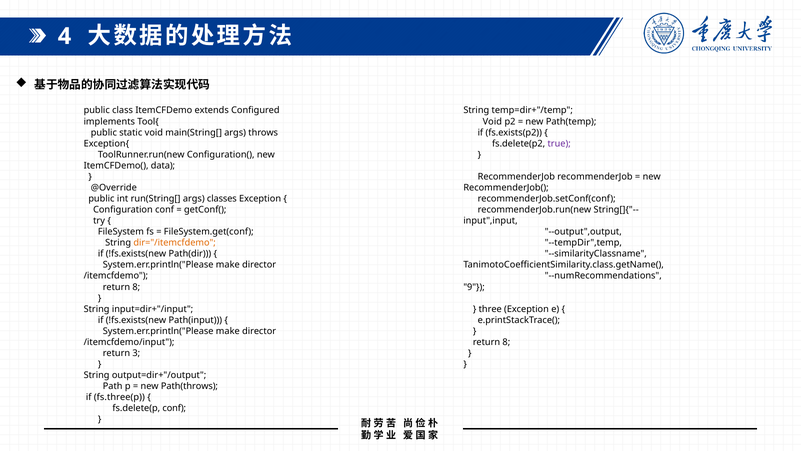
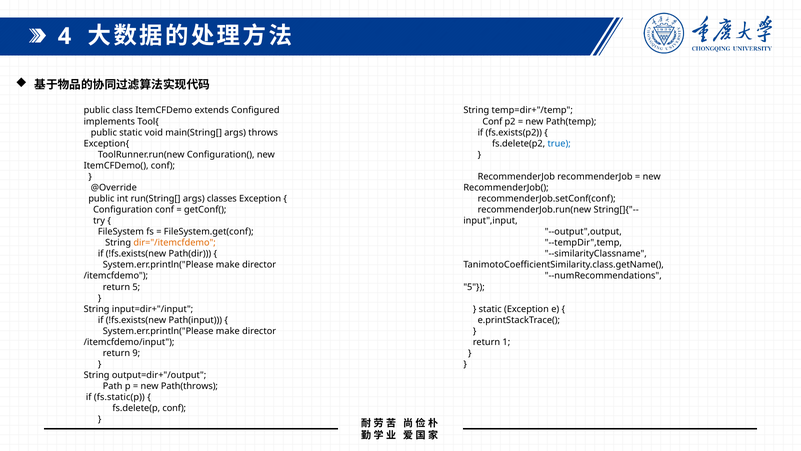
Void at (492, 121): Void -> Conf
true colour: purple -> blue
ItemCFDemo( data: data -> conf
8 at (136, 287): 8 -> 5
9 at (474, 287): 9 -> 5
three at (490, 309): three -> static
8 at (506, 342): 8 -> 1
3: 3 -> 9
fs.three(p: fs.three(p -> fs.static(p
